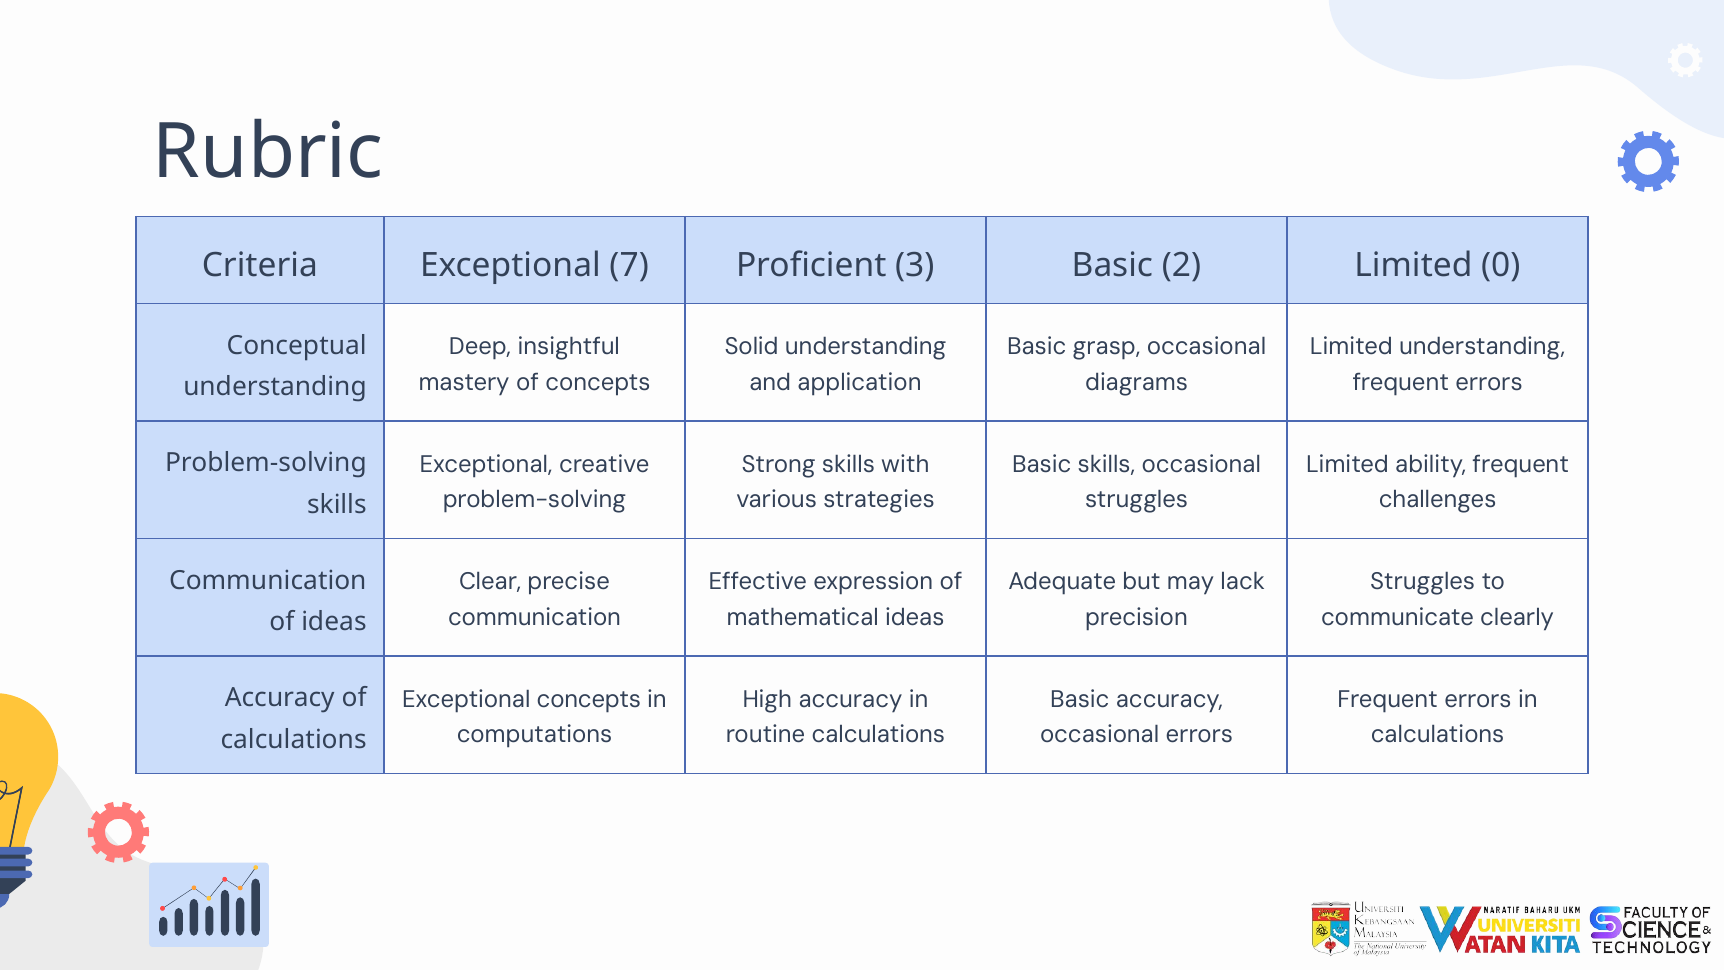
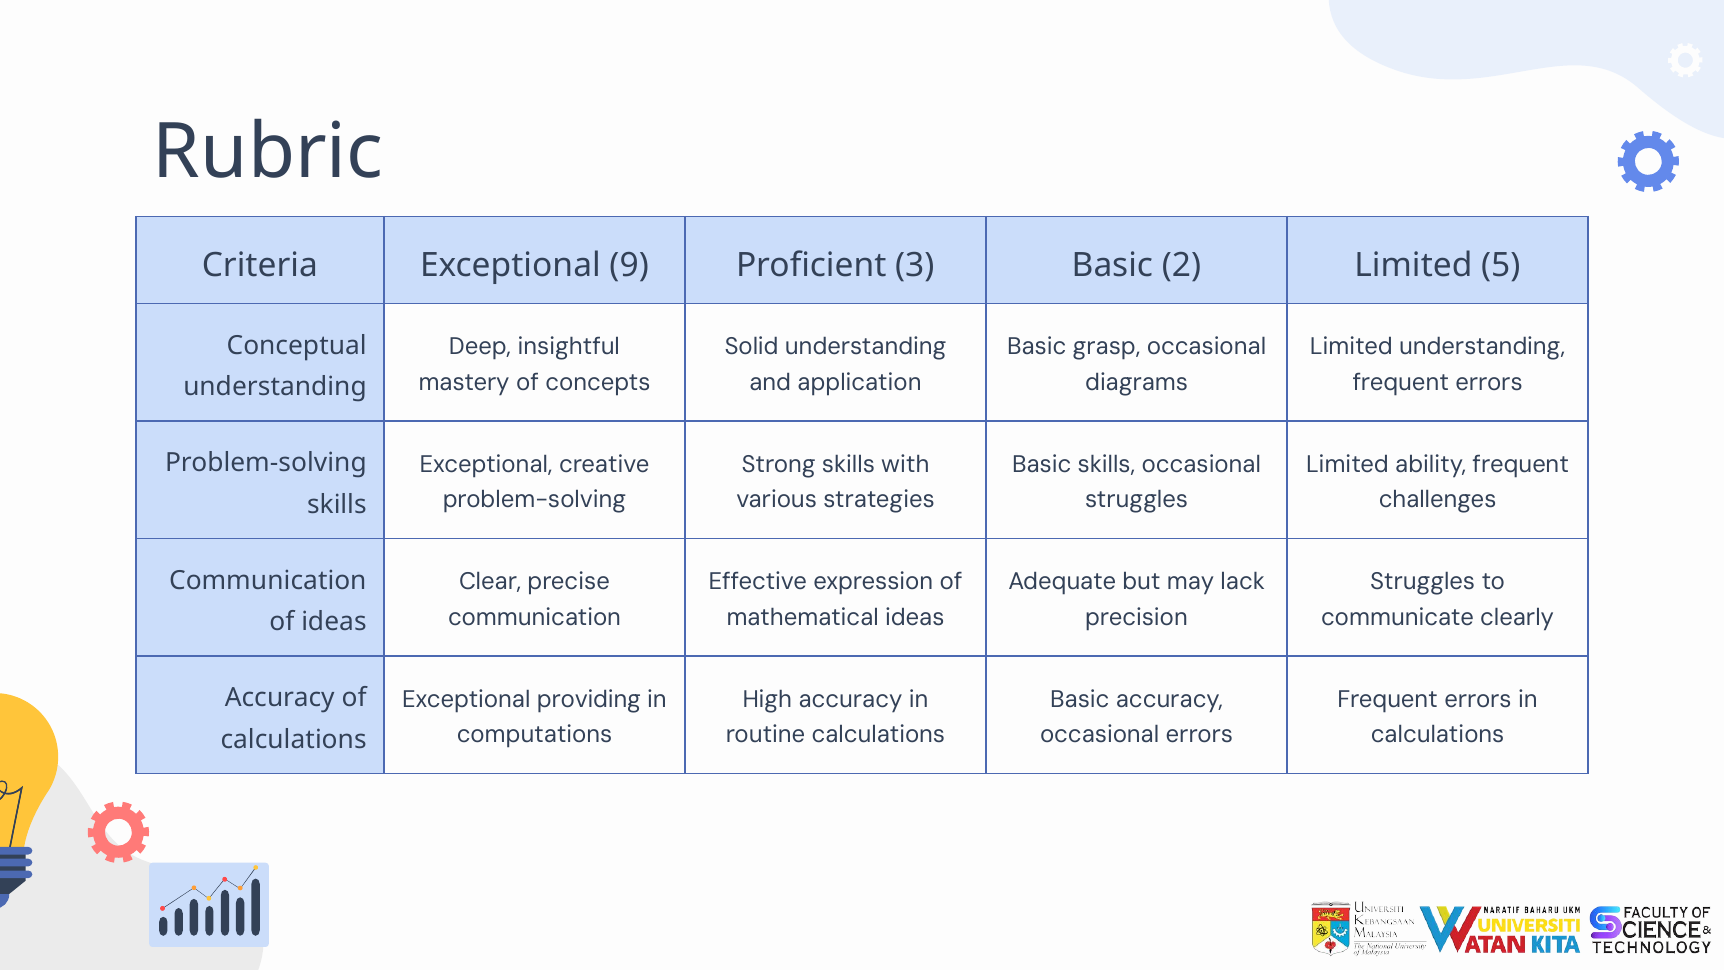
7: 7 -> 9
0: 0 -> 5
Exceptional concepts: concepts -> providing
